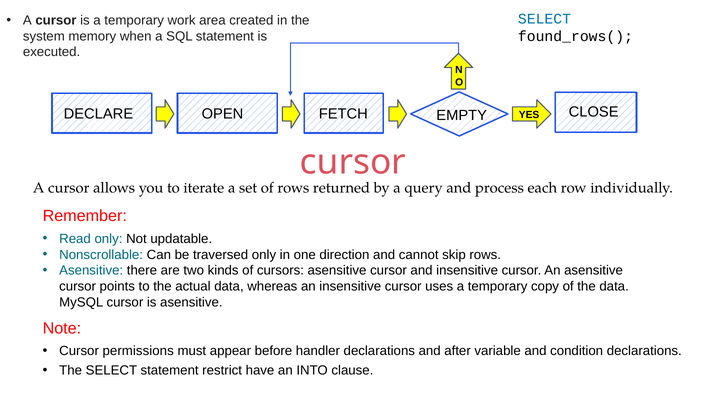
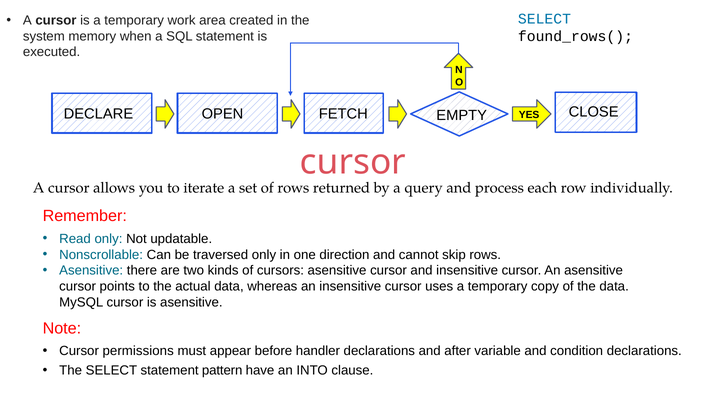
restrict: restrict -> pattern
